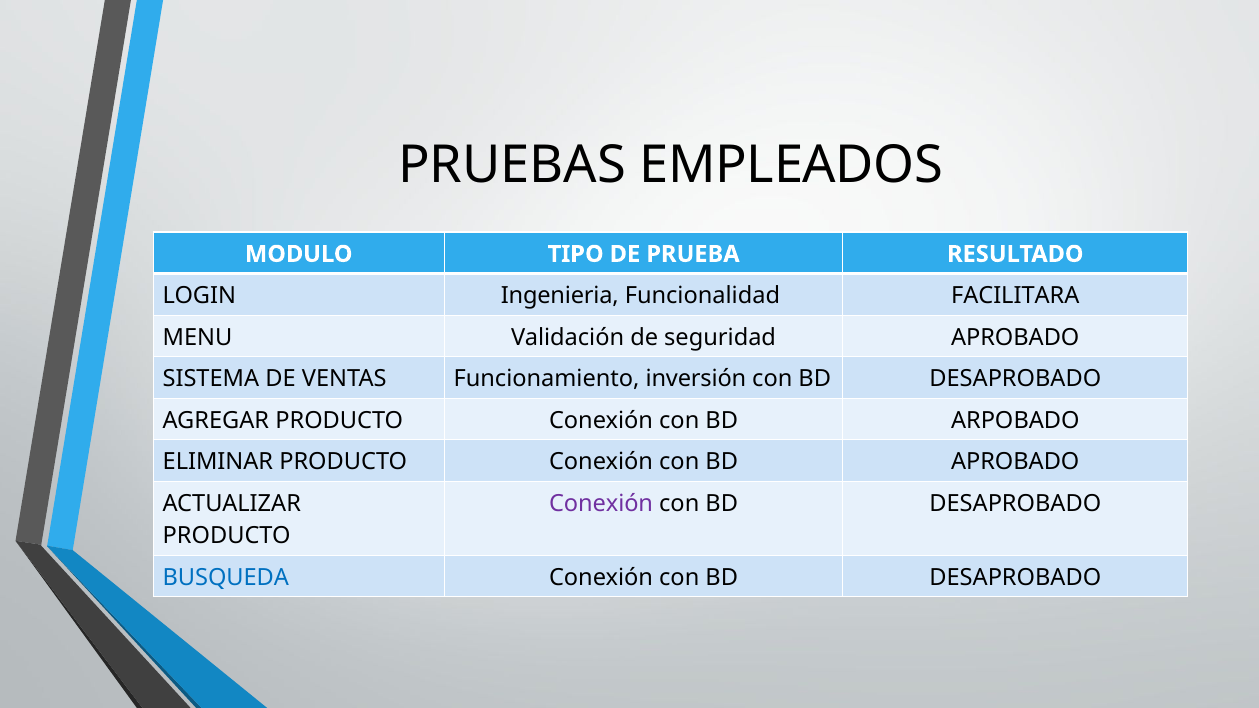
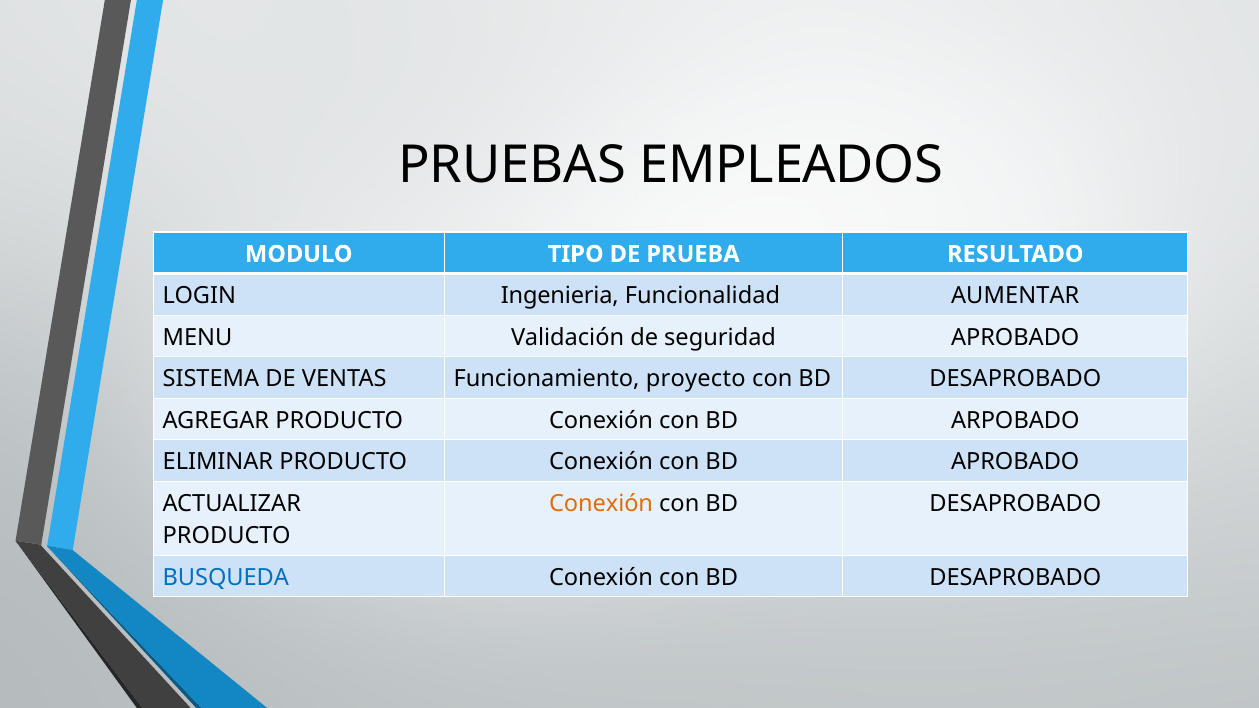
FACILITARA: FACILITARA -> AUMENTAR
inversión: inversión -> proyecto
Conexión at (601, 504) colour: purple -> orange
